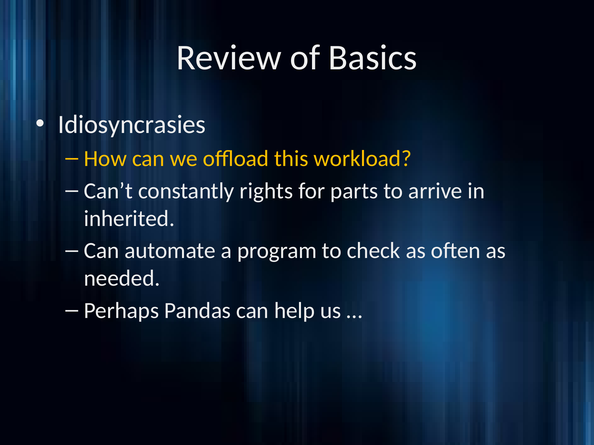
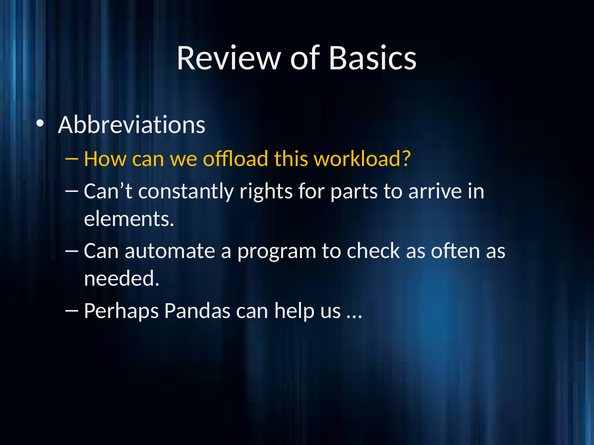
Idiosyncrasies: Idiosyncrasies -> Abbreviations
inherited: inherited -> elements
